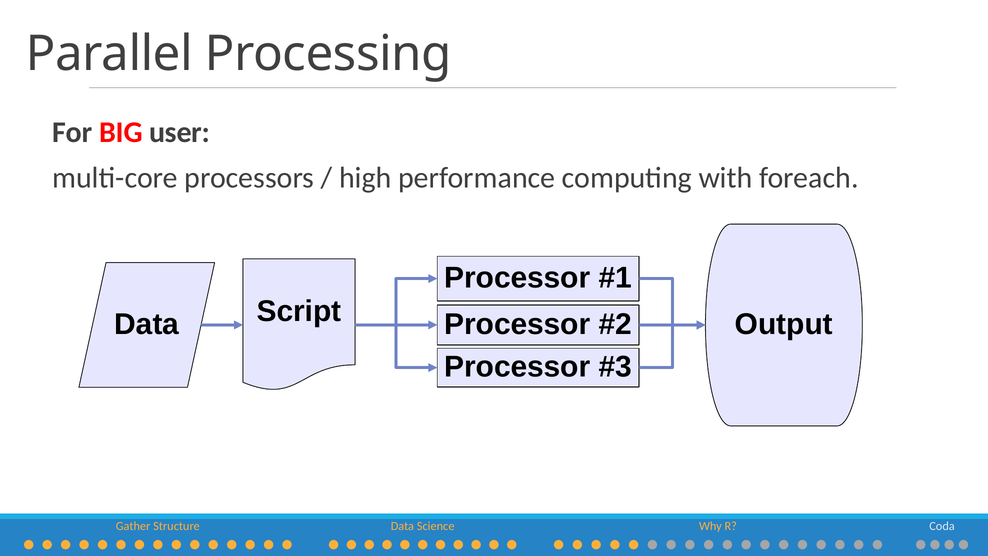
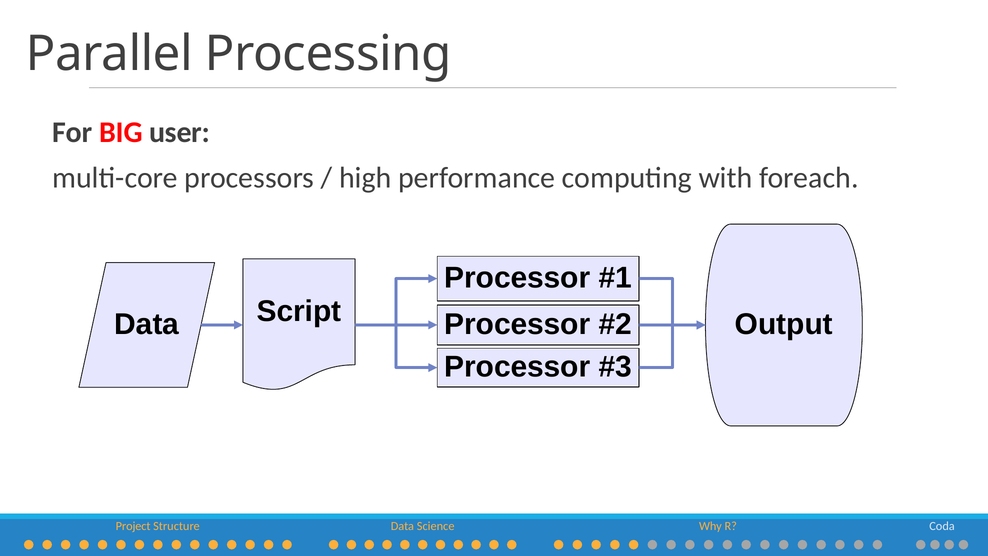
Gather: Gather -> Project
